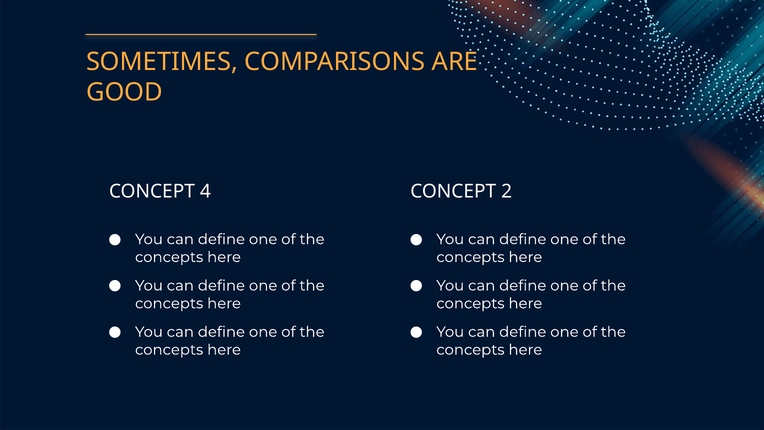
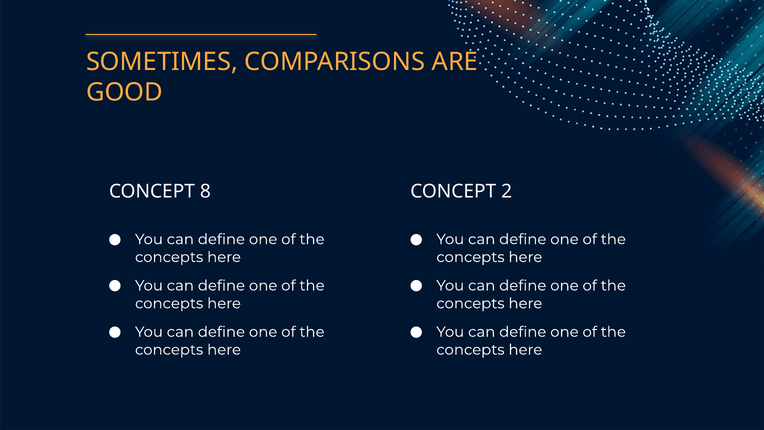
4: 4 -> 8
